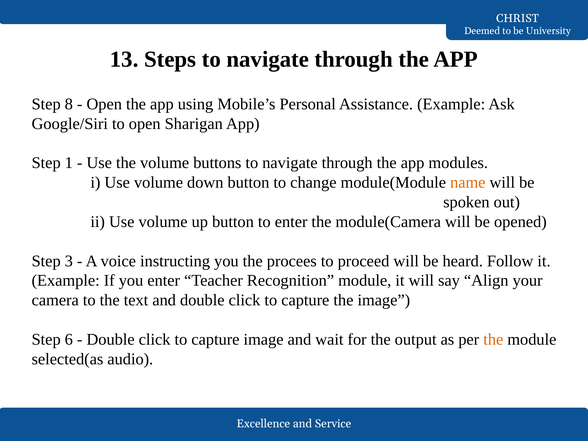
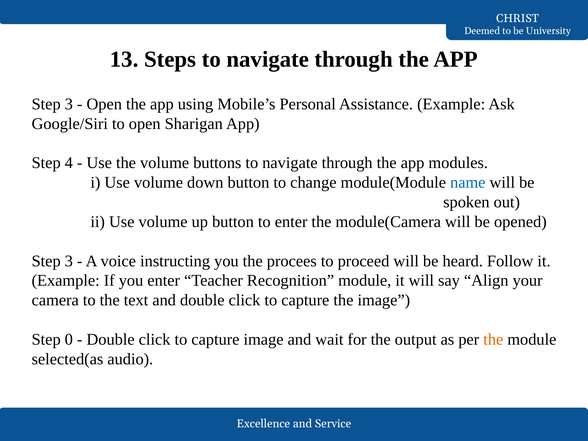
8 at (69, 104): 8 -> 3
1: 1 -> 4
name colour: orange -> blue
6: 6 -> 0
